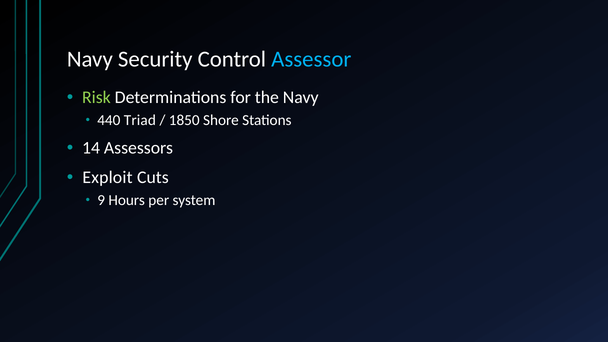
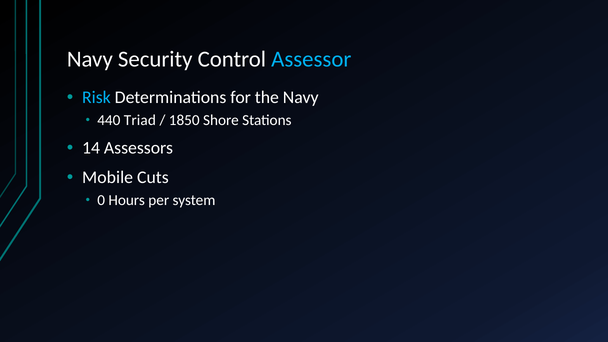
Risk colour: light green -> light blue
Exploit: Exploit -> Mobile
9: 9 -> 0
